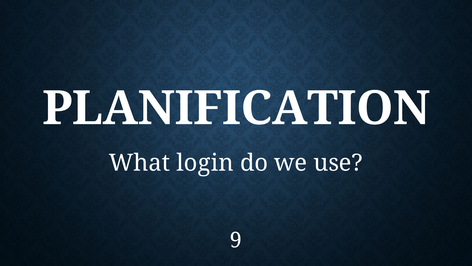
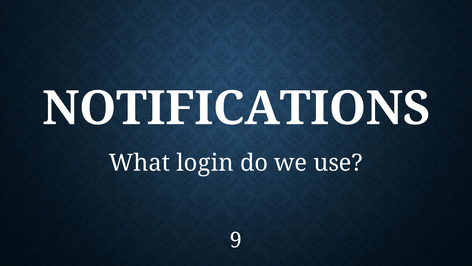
PLANIFICATION: PLANIFICATION -> NOTIFICATIONS
